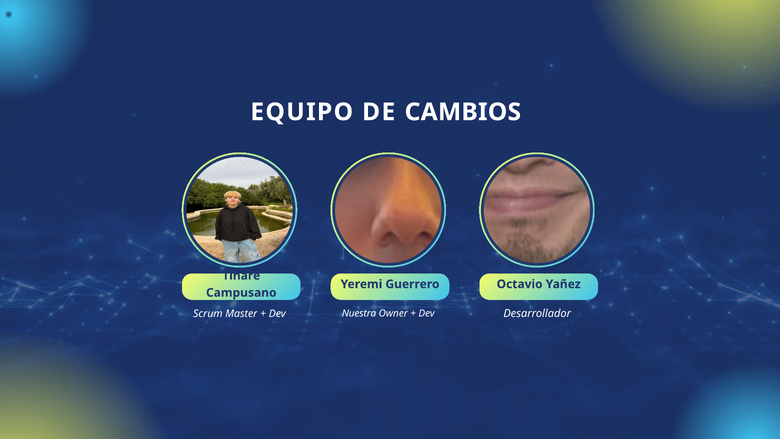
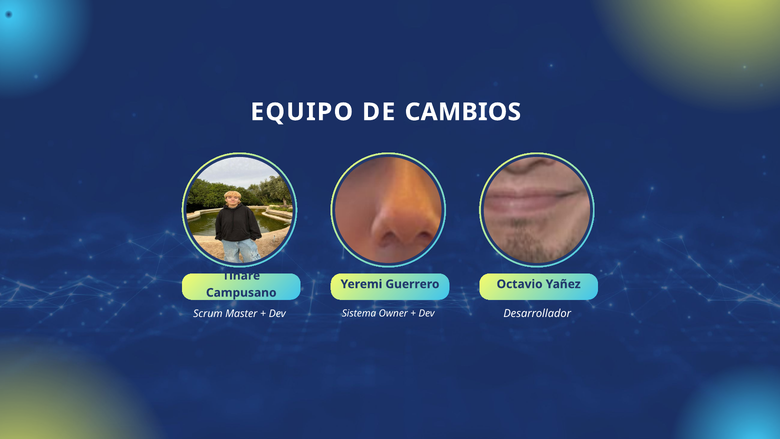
Nuestra: Nuestra -> Sistema
